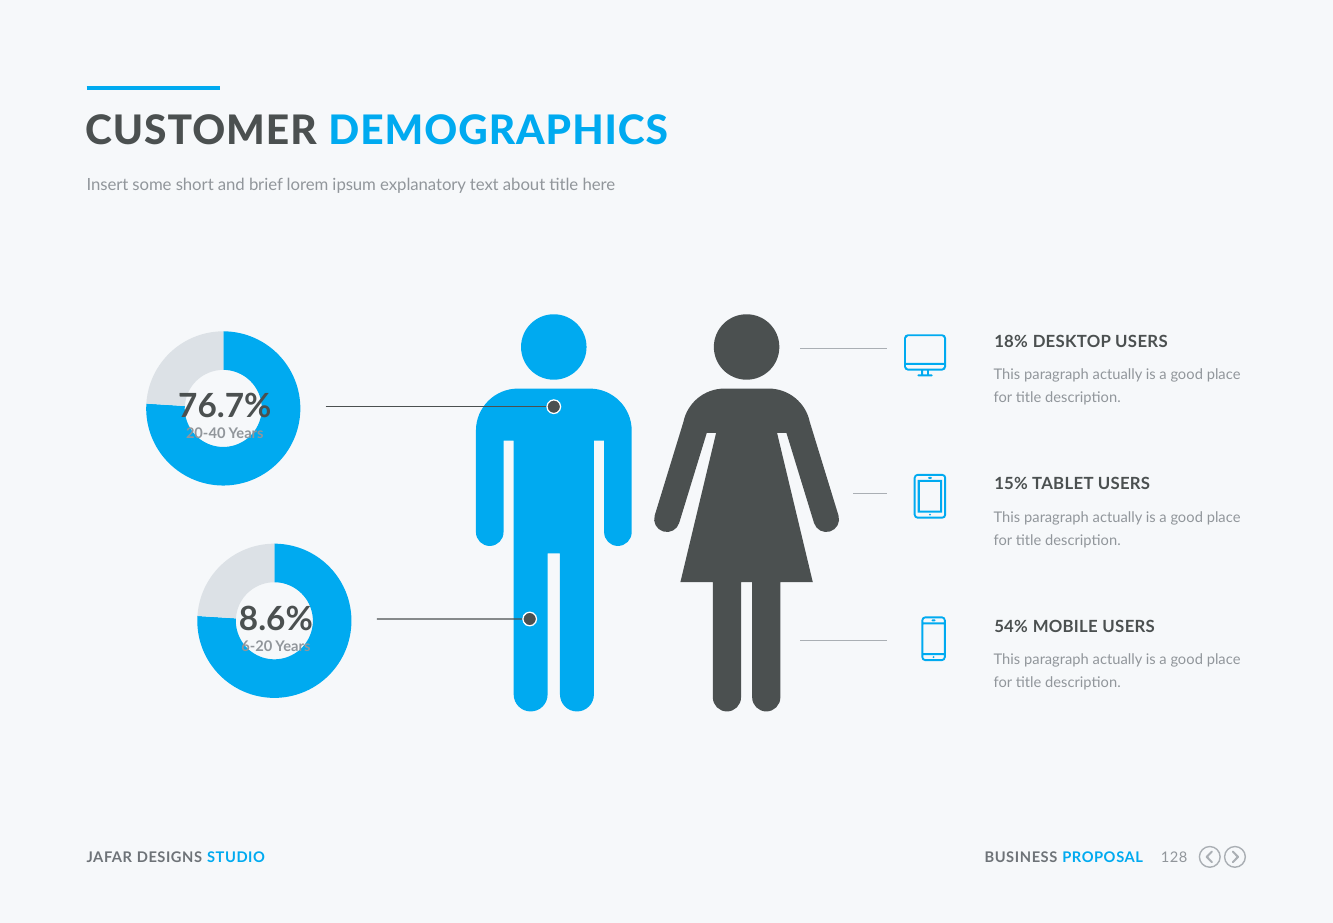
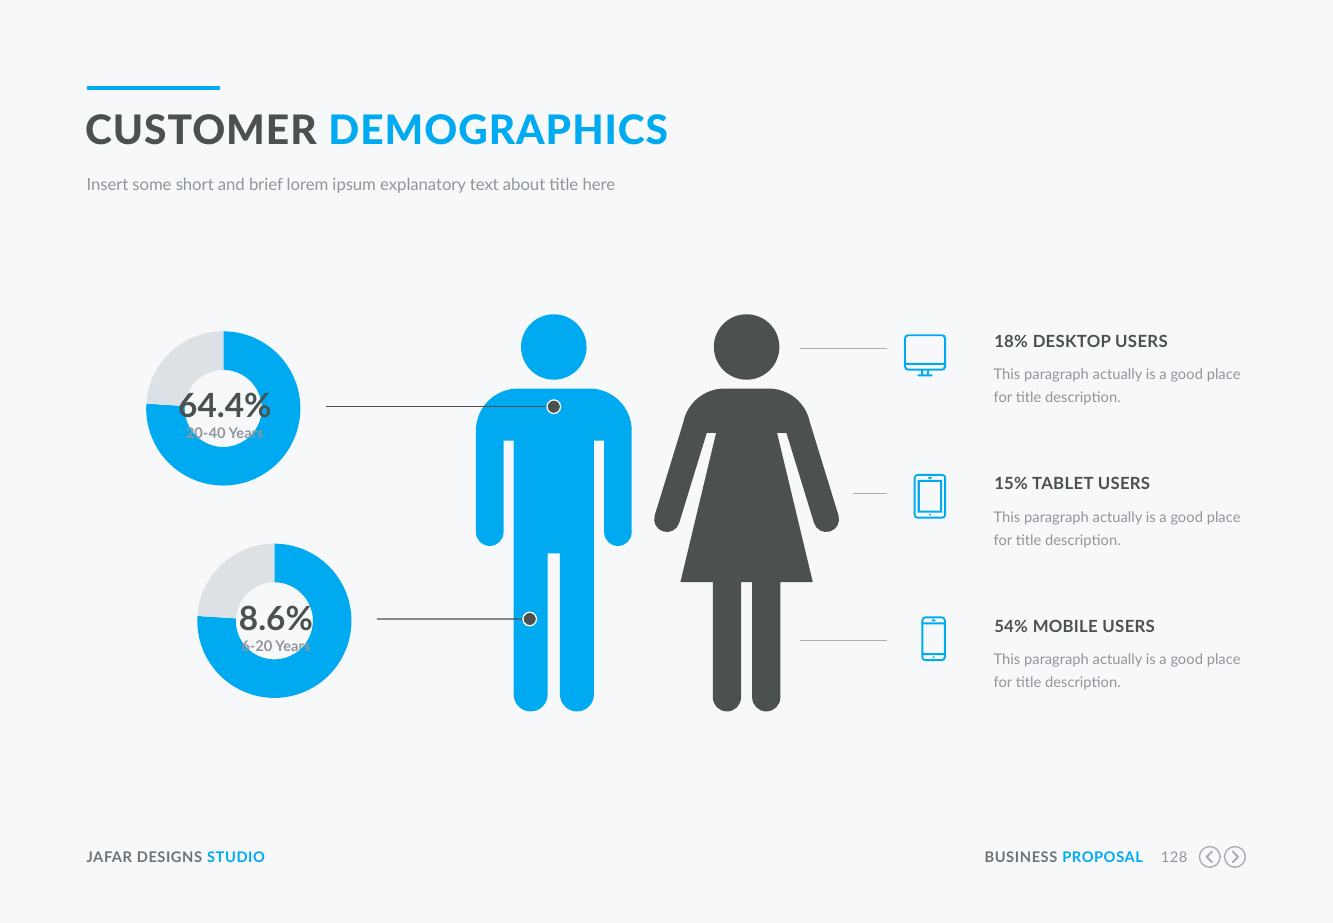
76.7%: 76.7% -> 64.4%
